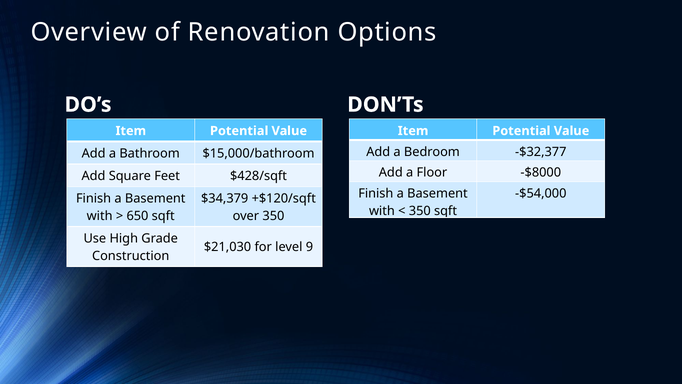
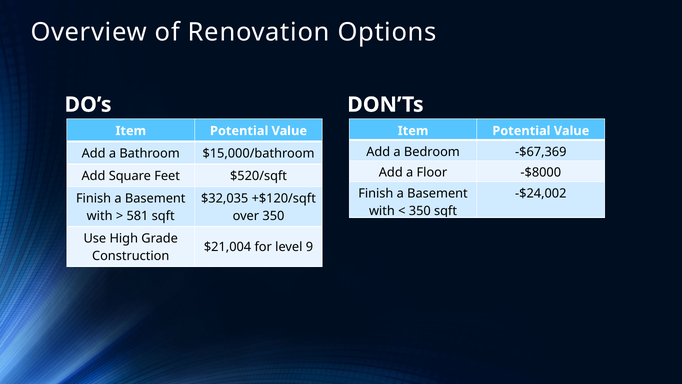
-$32,377: -$32,377 -> -$67,369
$428/sqft: $428/sqft -> $520/sqft
-$54,000: -$54,000 -> -$24,002
$34,379: $34,379 -> $32,035
650: 650 -> 581
$21,030: $21,030 -> $21,004
